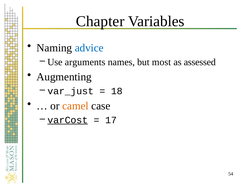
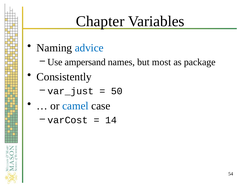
arguments: arguments -> ampersand
assessed: assessed -> package
Augmenting: Augmenting -> Consistently
18: 18 -> 50
camel colour: orange -> blue
varCost underline: present -> none
17: 17 -> 14
